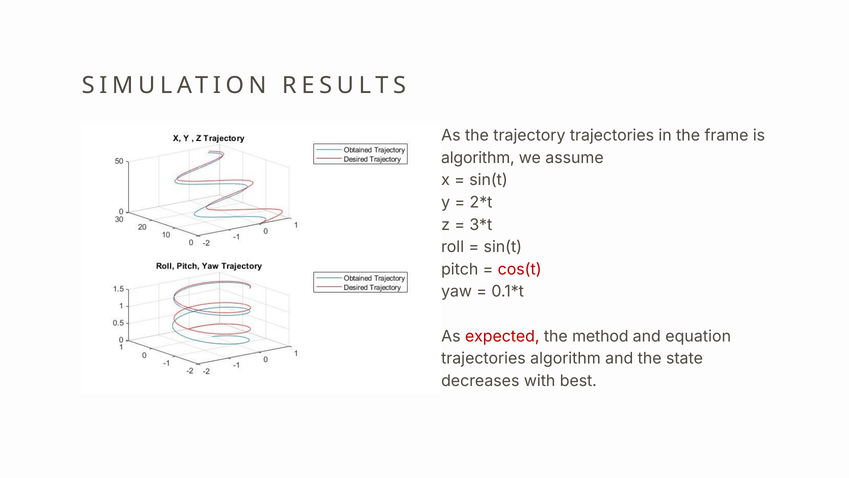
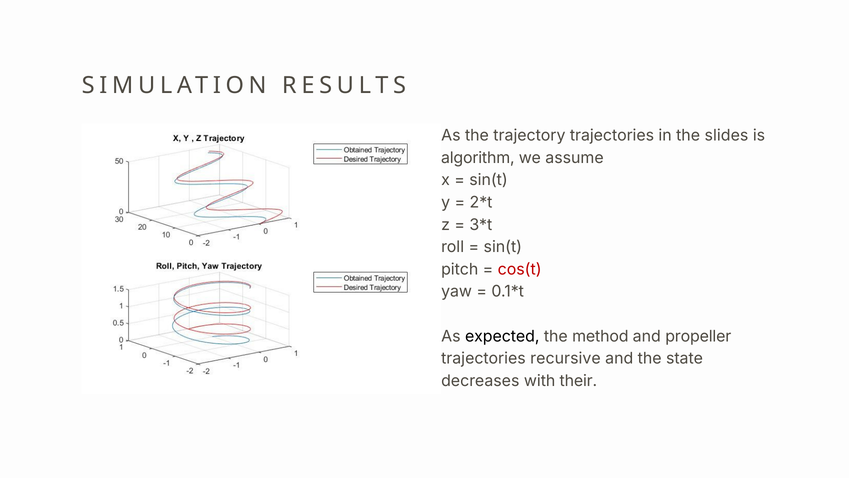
frame: frame -> slides
expected colour: red -> black
equation: equation -> propeller
trajectories algorithm: algorithm -> recursive
best: best -> their
